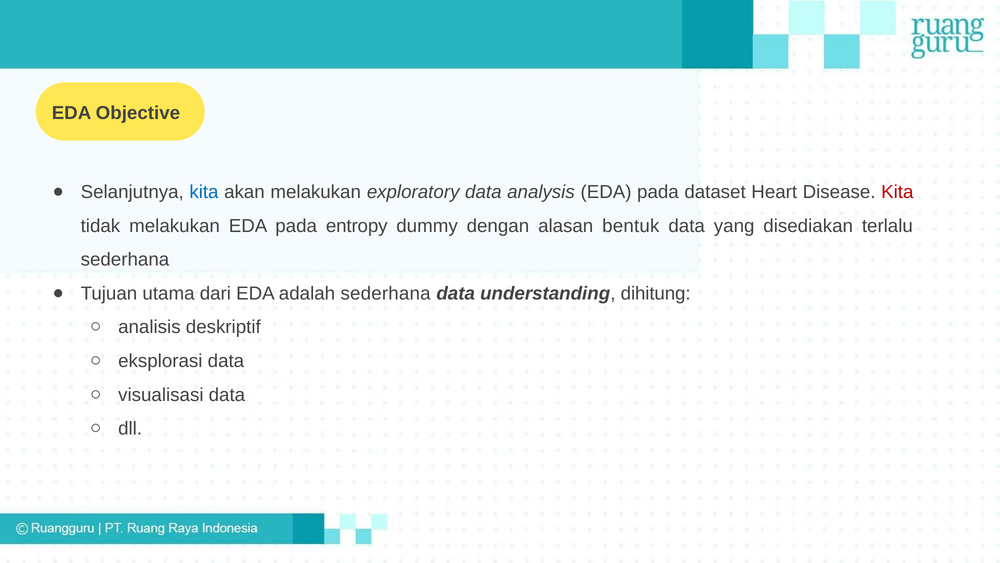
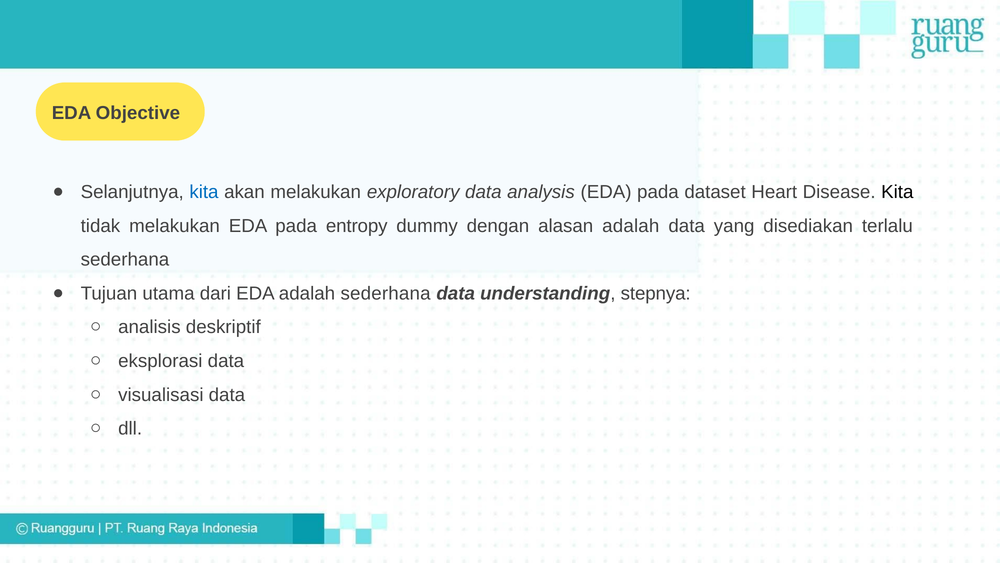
Kita at (897, 192) colour: red -> black
alasan bentuk: bentuk -> adalah
dihitung: dihitung -> stepnya
